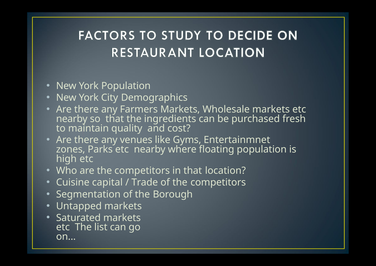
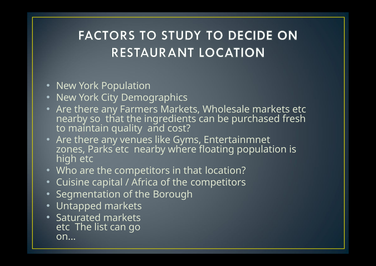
Trade: Trade -> Africa
